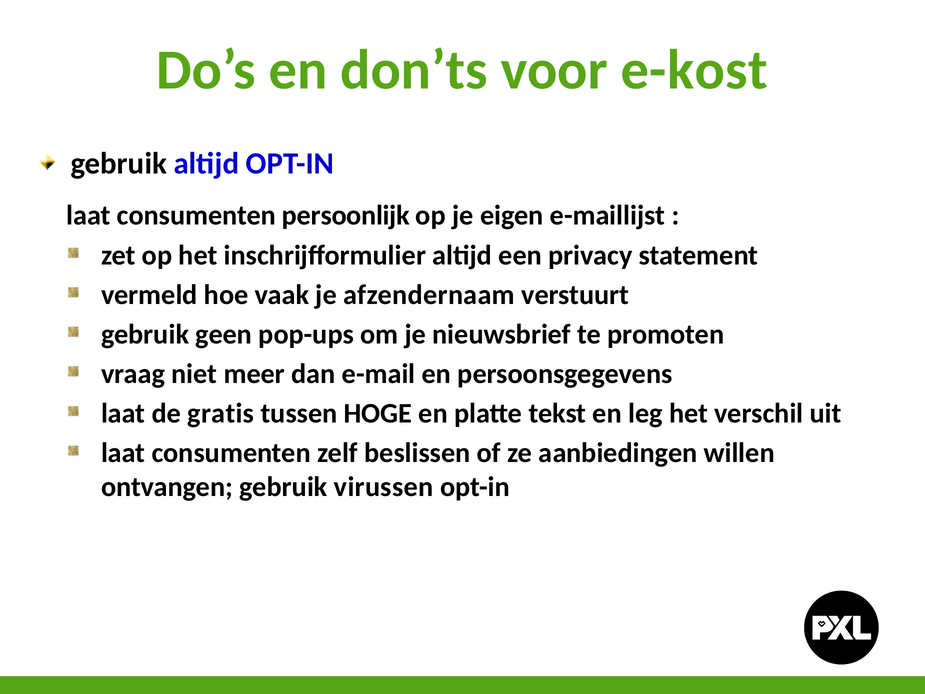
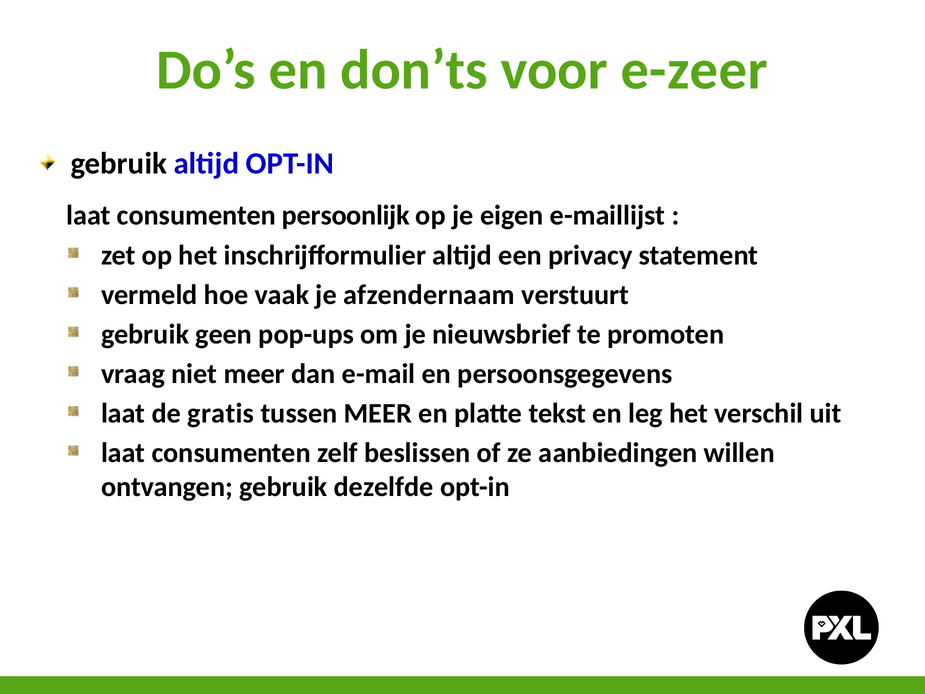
e-kost: e-kost -> e-zeer
tussen HOGE: HOGE -> MEER
virussen: virussen -> dezelfde
